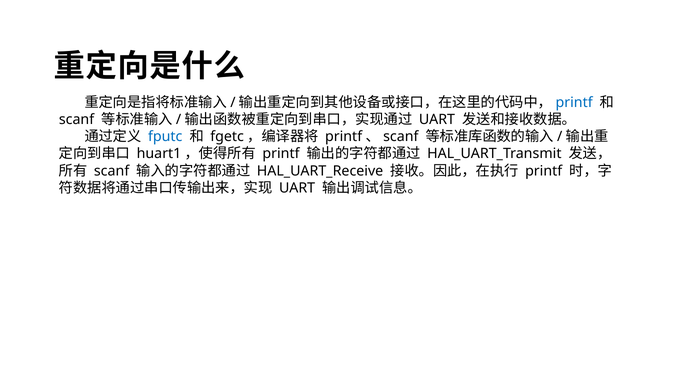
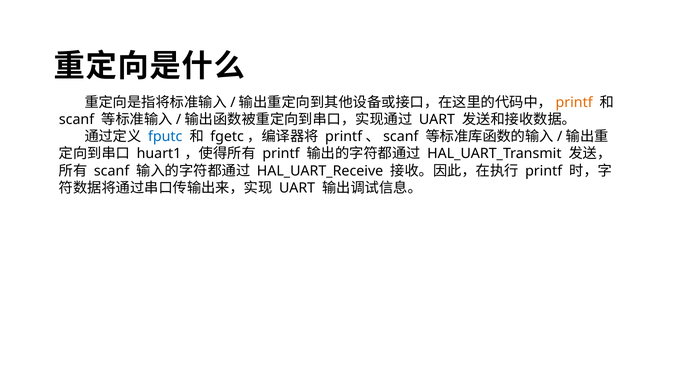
printf at (574, 102) colour: blue -> orange
